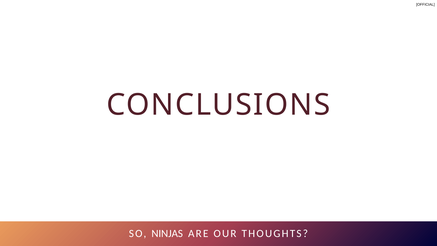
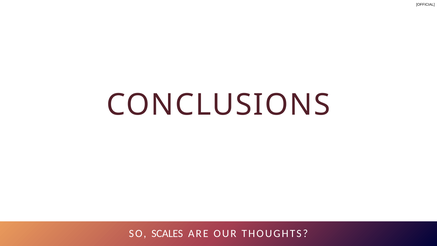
NINJAS: NINJAS -> SCALES
